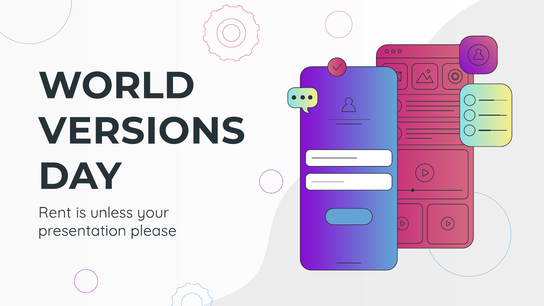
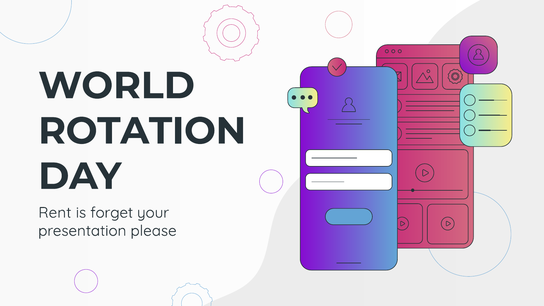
VERSIONS: VERSIONS -> ROTATION
unless: unless -> forget
